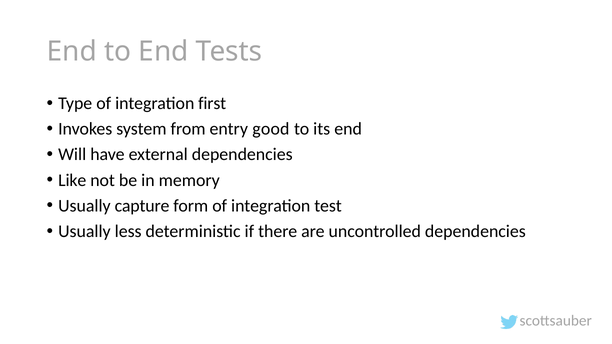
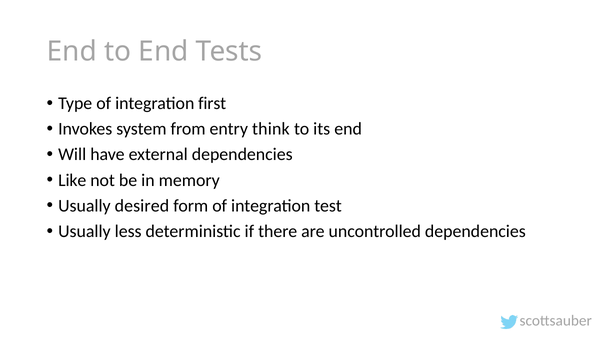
good: good -> think
capture: capture -> desired
